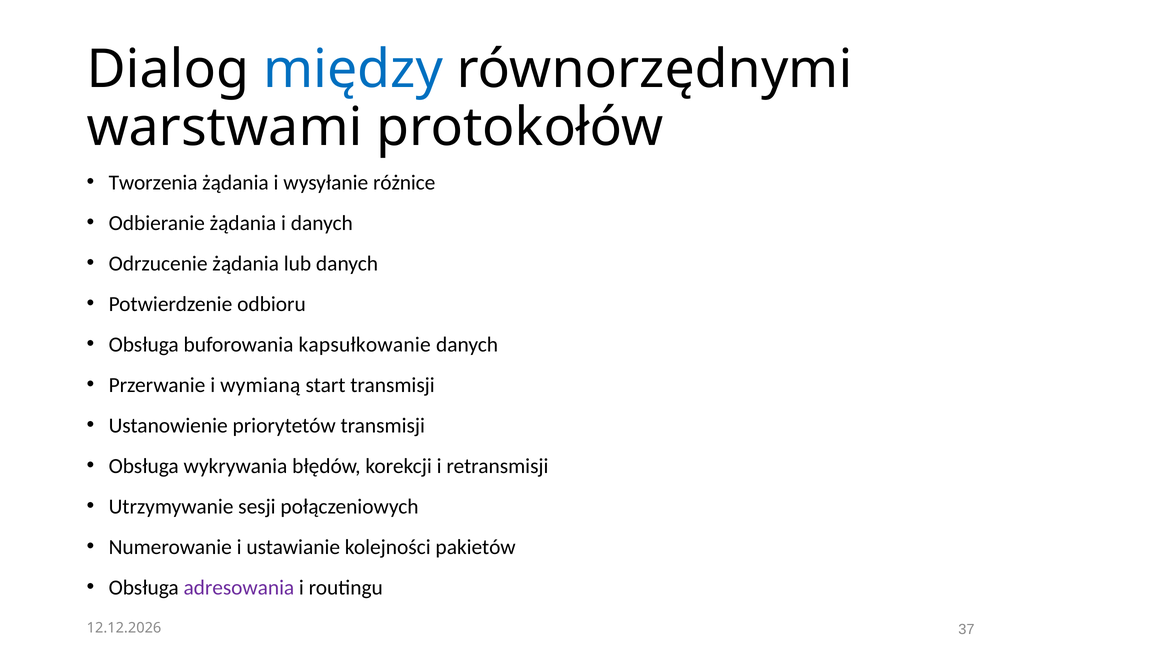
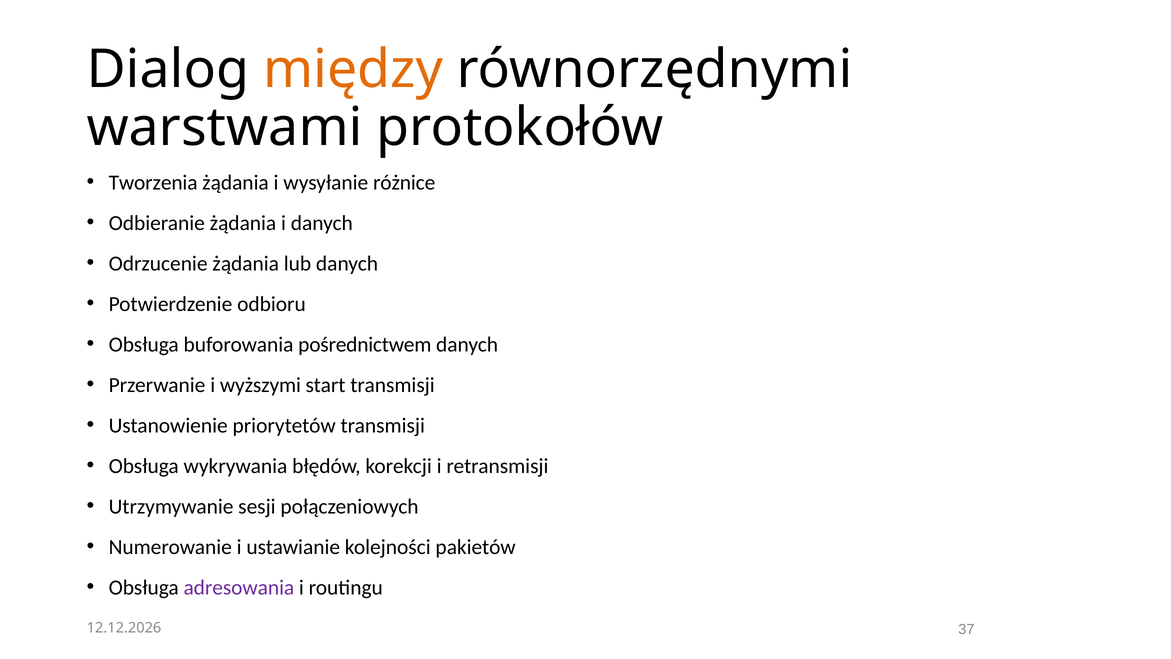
między colour: blue -> orange
kapsułkowanie: kapsułkowanie -> pośrednictwem
wymianą: wymianą -> wyższymi
